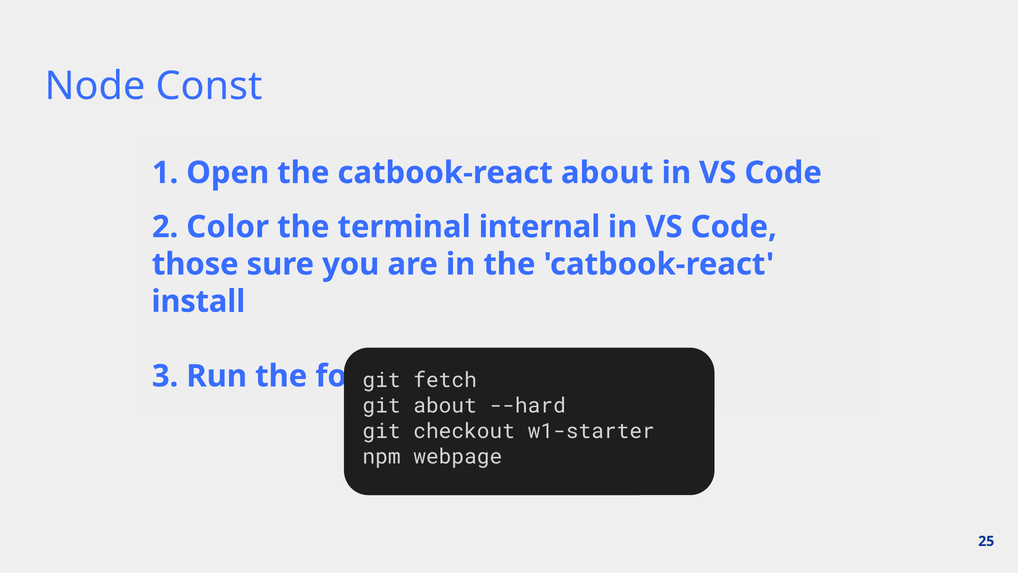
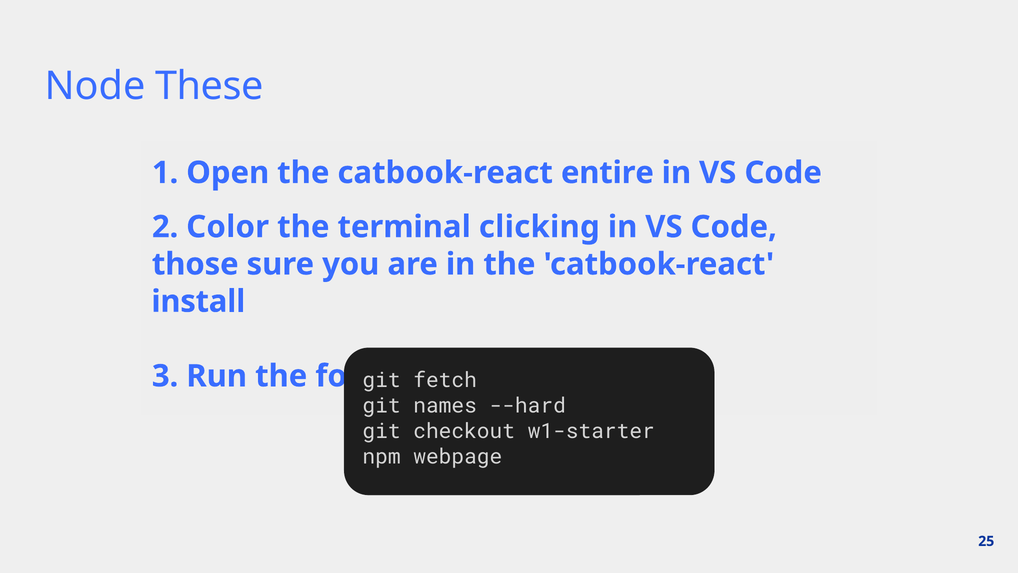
Const: Const -> These
catbook-react about: about -> entire
internal: internal -> clicking
git about: about -> names
